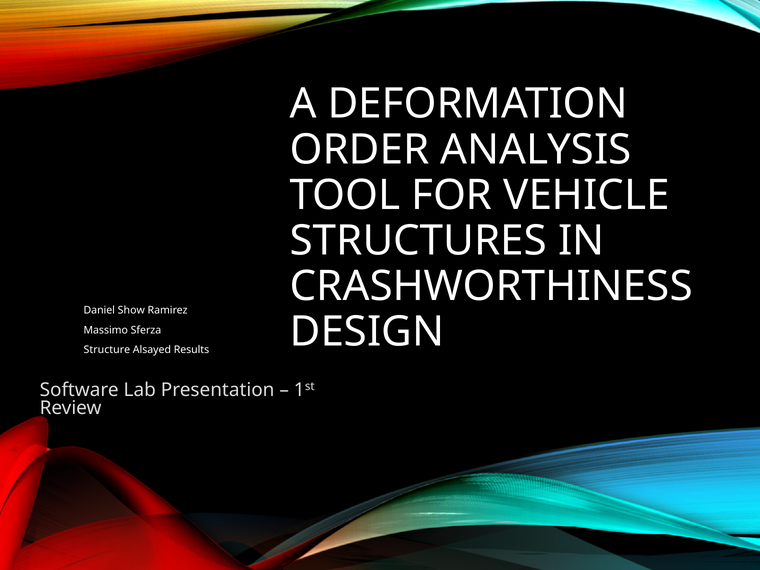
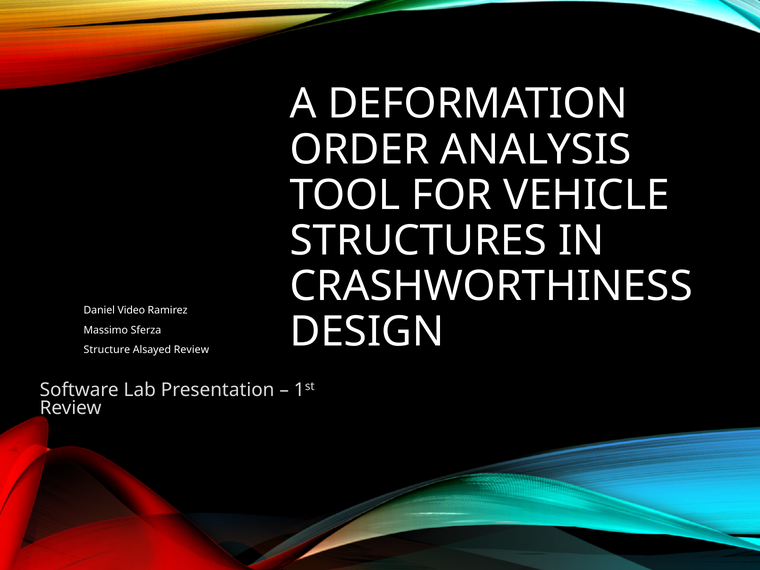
Show: Show -> Video
Alsayed Results: Results -> Review
